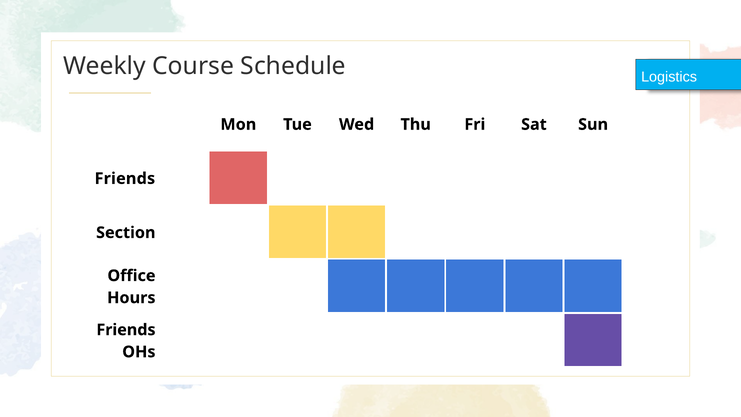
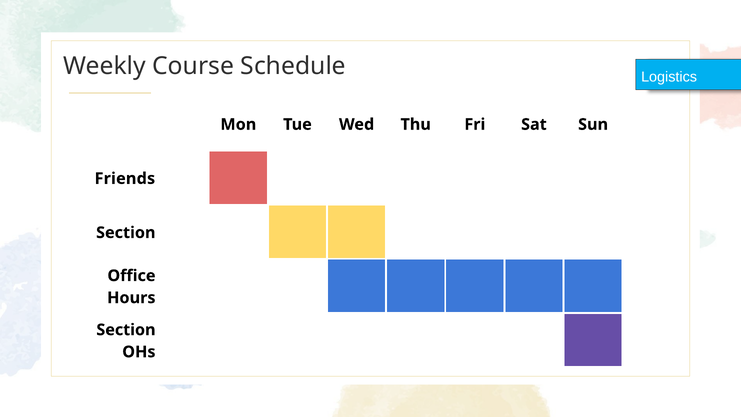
Friends at (126, 330): Friends -> Section
